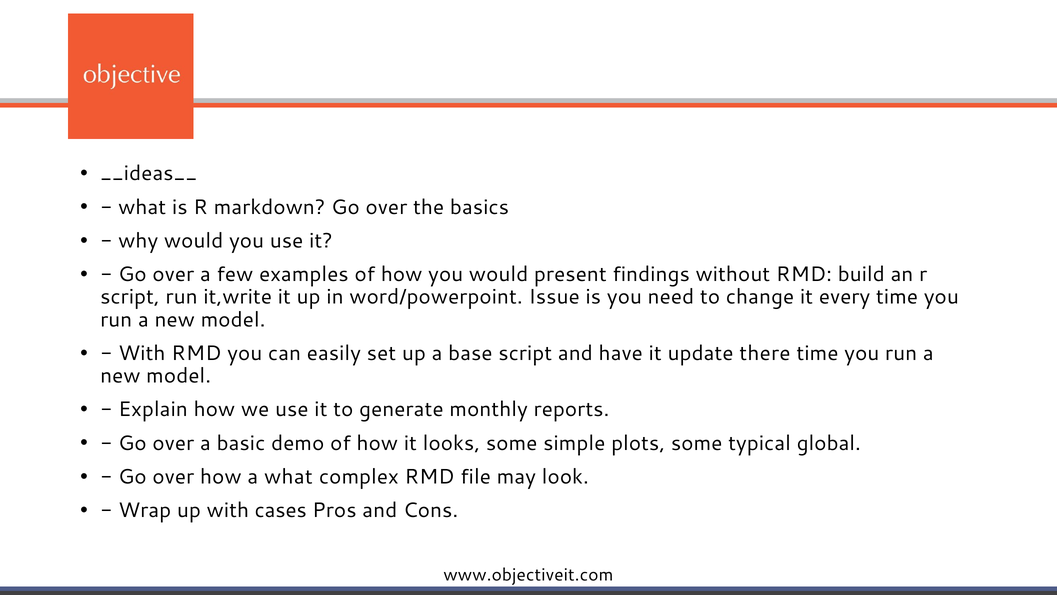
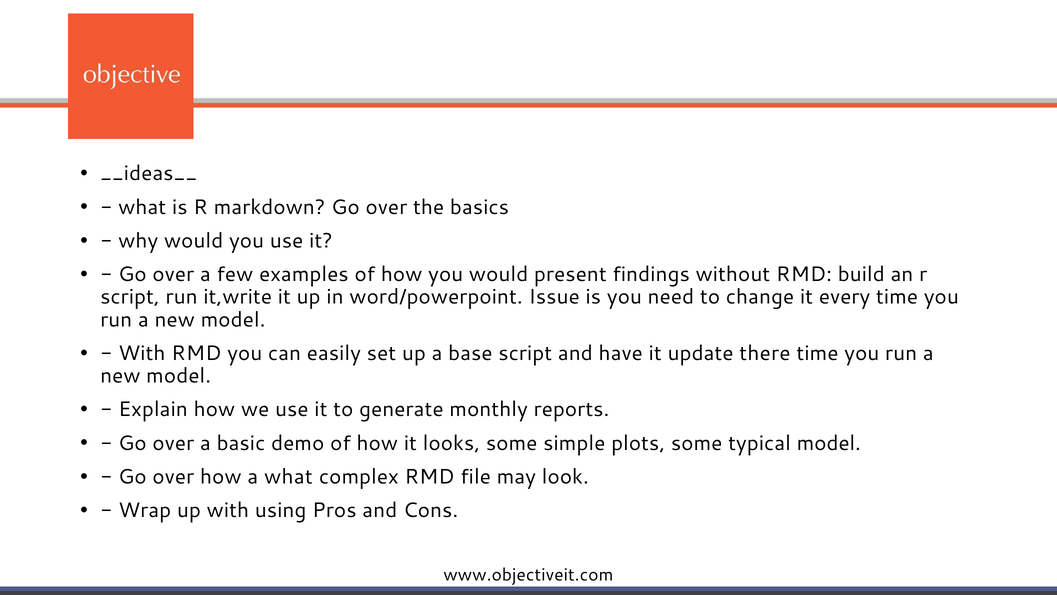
typical global: global -> model
cases: cases -> using
